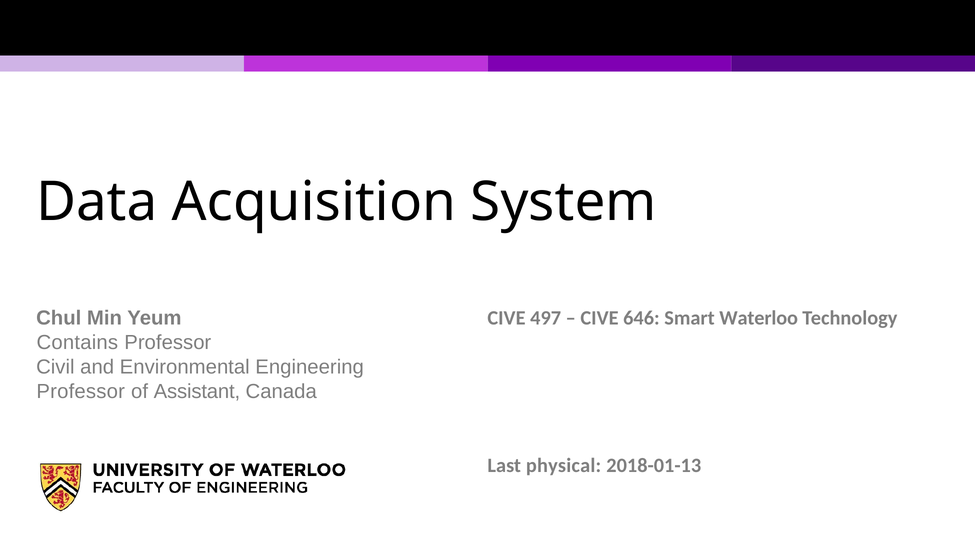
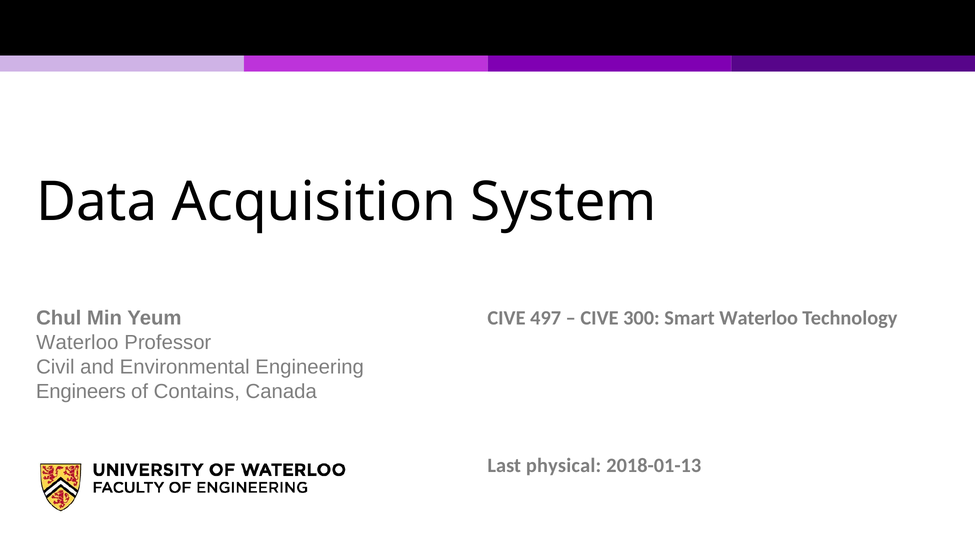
646: 646 -> 300
Contains at (77, 342): Contains -> Waterloo
Professor at (81, 391): Professor -> Engineers
Assistant: Assistant -> Contains
